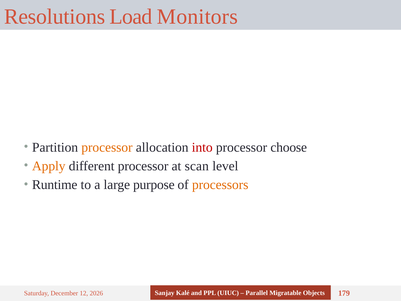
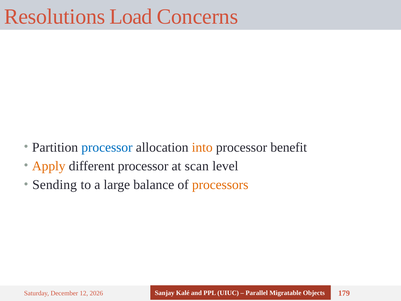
Monitors: Monitors -> Concerns
processor at (107, 147) colour: orange -> blue
into colour: red -> orange
choose: choose -> benefit
Runtime: Runtime -> Sending
purpose: purpose -> balance
